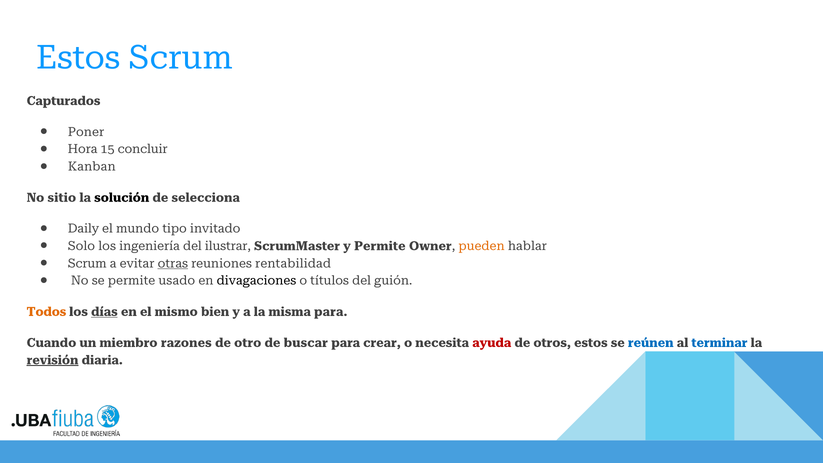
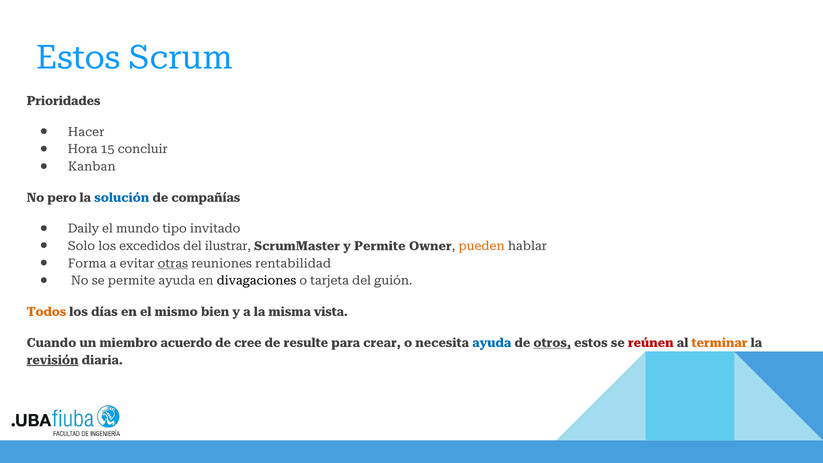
Capturados: Capturados -> Prioridades
Poner: Poner -> Hacer
sitio: sitio -> pero
solución colour: black -> blue
selecciona: selecciona -> compañías
ingeniería: ingeniería -> excedidos
Scrum at (87, 263): Scrum -> Forma
permite usado: usado -> ayuda
títulos: títulos -> tarjeta
días underline: present -> none
misma para: para -> vista
razones: razones -> acuerdo
otro: otro -> cree
buscar: buscar -> resulte
ayuda at (492, 343) colour: red -> blue
otros underline: none -> present
reúnen colour: blue -> red
terminar colour: blue -> orange
